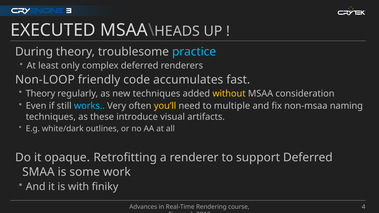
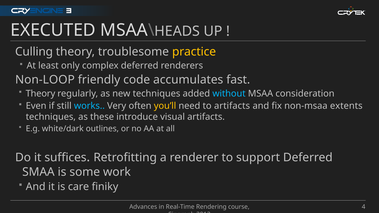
During: During -> Culling
practice colour: light blue -> yellow
without colour: yellow -> light blue
to multiple: multiple -> artifacts
naming: naming -> extents
opaque: opaque -> suffices
with: with -> care
